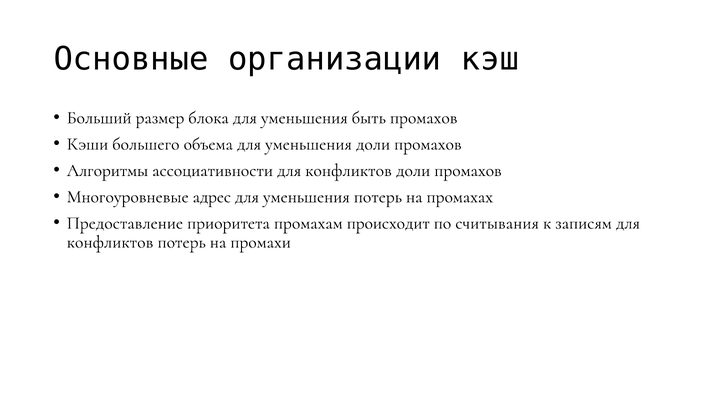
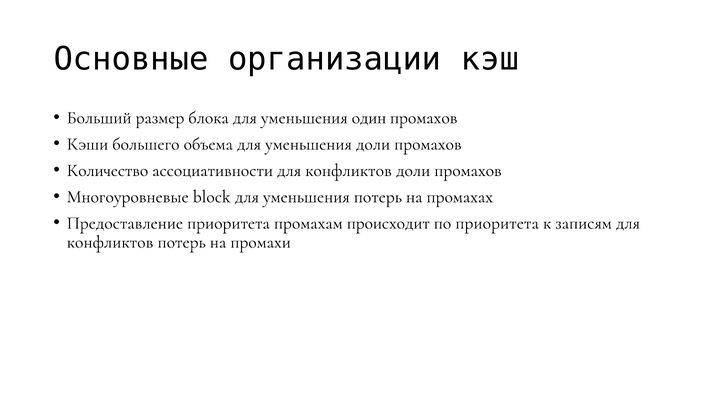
быть: быть -> один
Алгоритмы: Алгоритмы -> Количество
адрес: адрес -> block
по считывания: считывания -> приоритета
